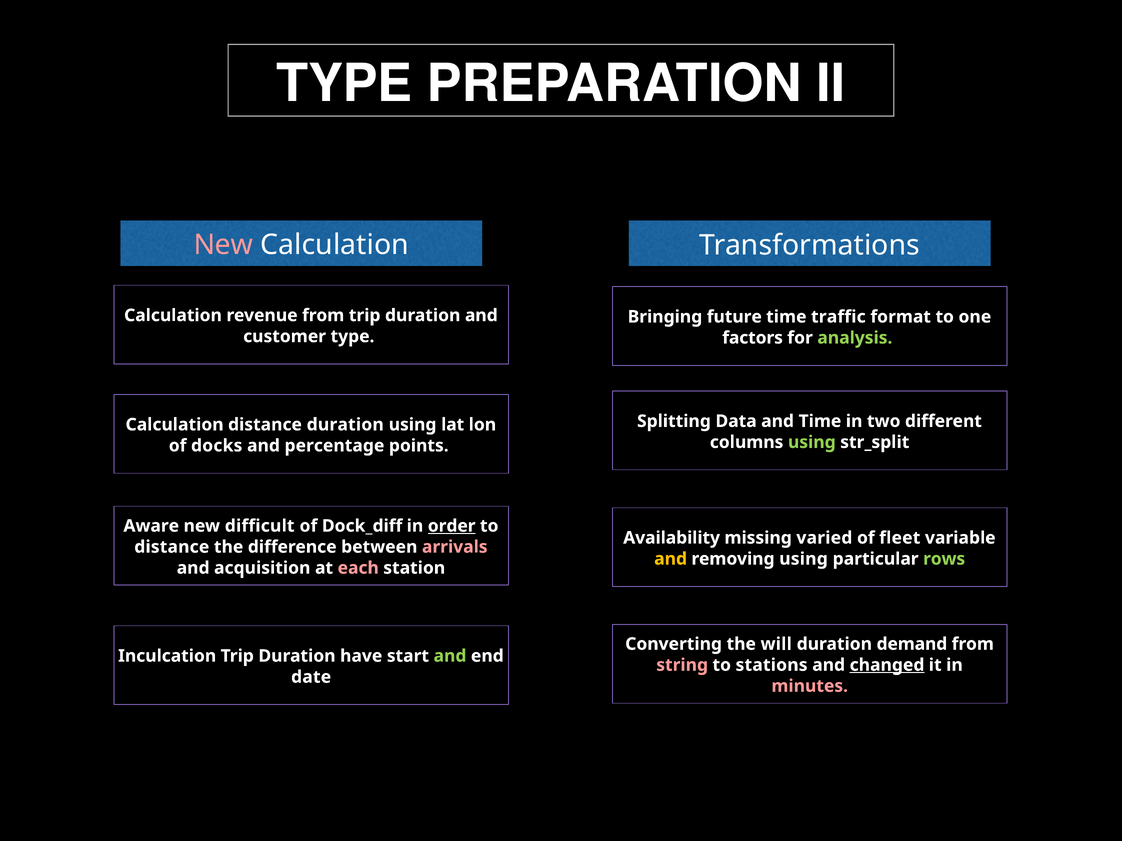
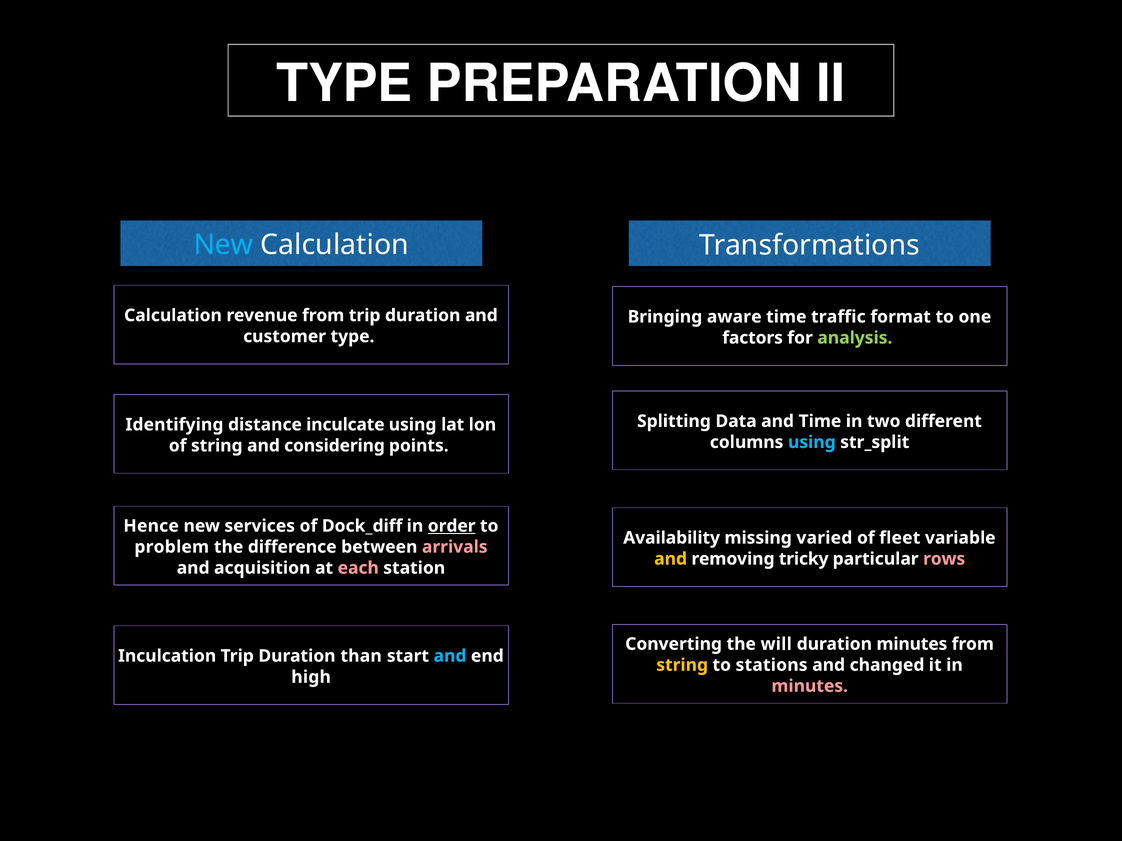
New at (223, 245) colour: pink -> light blue
future: future -> aware
Calculation at (175, 425): Calculation -> Identifying
distance duration: duration -> inculcate
using at (812, 442) colour: light green -> light blue
of docks: docks -> string
percentage: percentage -> considering
Aware: Aware -> Hence
difficult: difficult -> services
distance at (172, 547): distance -> problem
removing using: using -> tricky
rows colour: light green -> pink
duration demand: demand -> minutes
have: have -> than
and at (450, 656) colour: light green -> light blue
string at (682, 665) colour: pink -> yellow
changed underline: present -> none
date: date -> high
